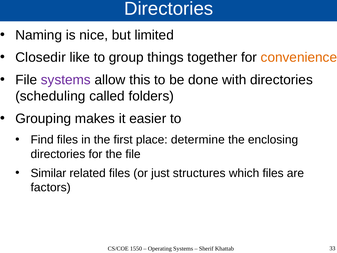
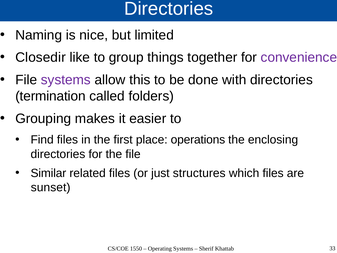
convenience colour: orange -> purple
scheduling: scheduling -> termination
determine: determine -> operations
factors: factors -> sunset
